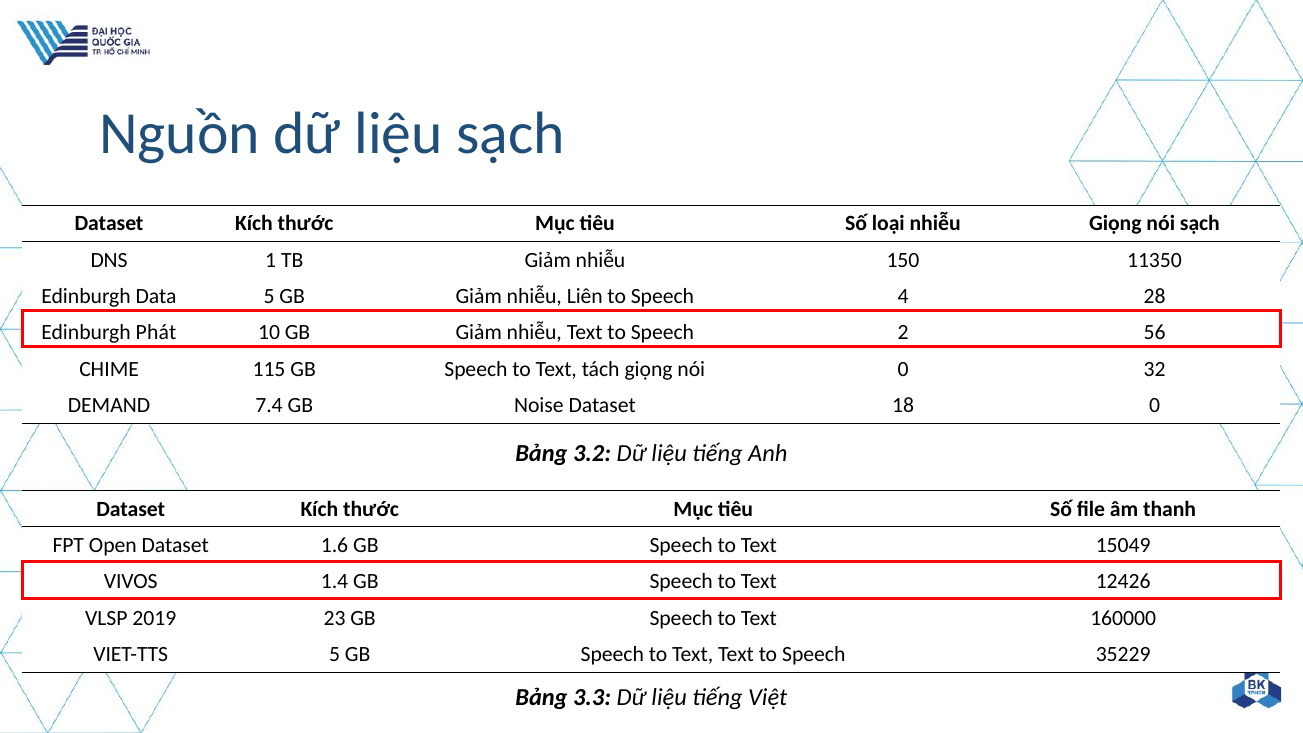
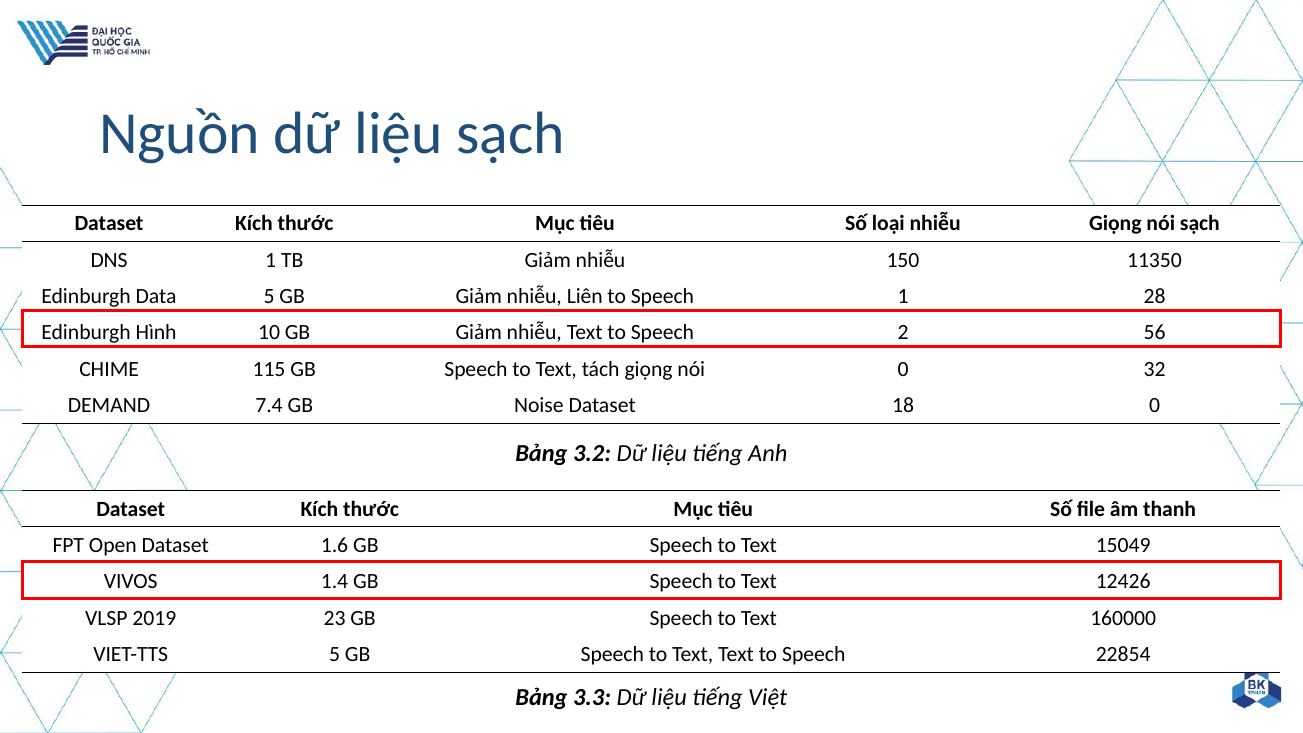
Speech 4: 4 -> 1
Phát: Phát -> Hình
35229: 35229 -> 22854
